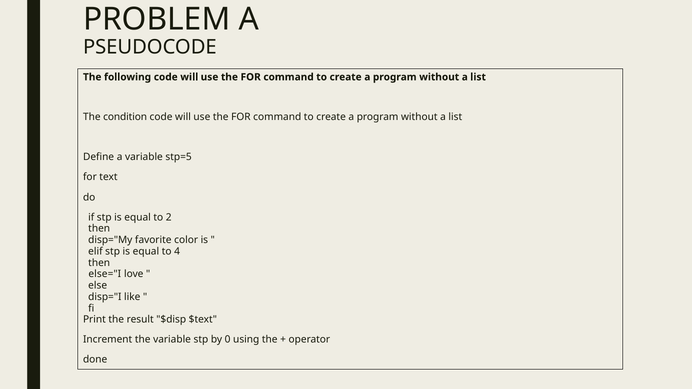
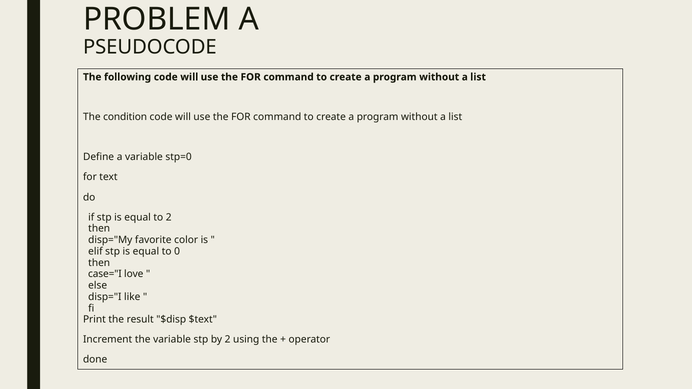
stp=5: stp=5 -> stp=0
4: 4 -> 0
else="I: else="I -> case="I
by 0: 0 -> 2
